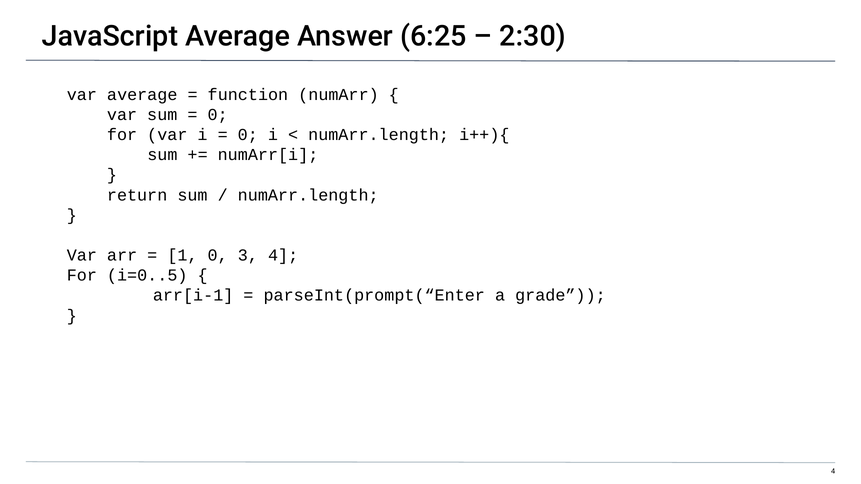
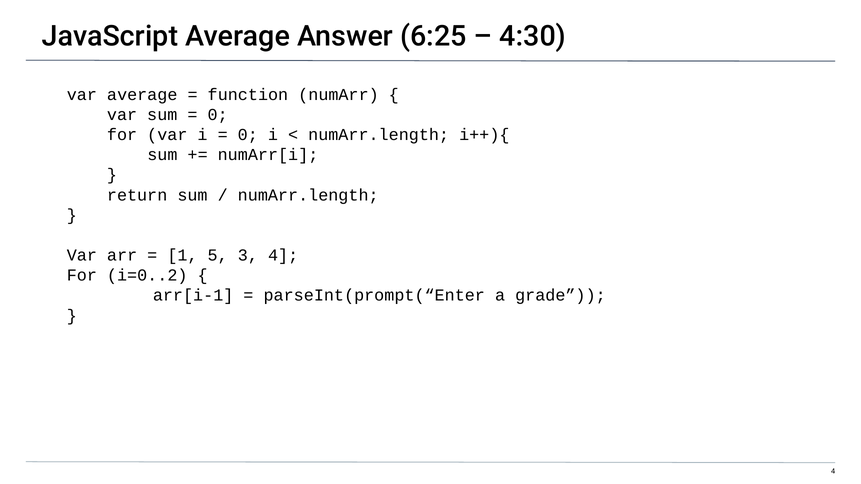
2:30: 2:30 -> 4:30
1 0: 0 -> 5
i=0..5: i=0..5 -> i=0..2
